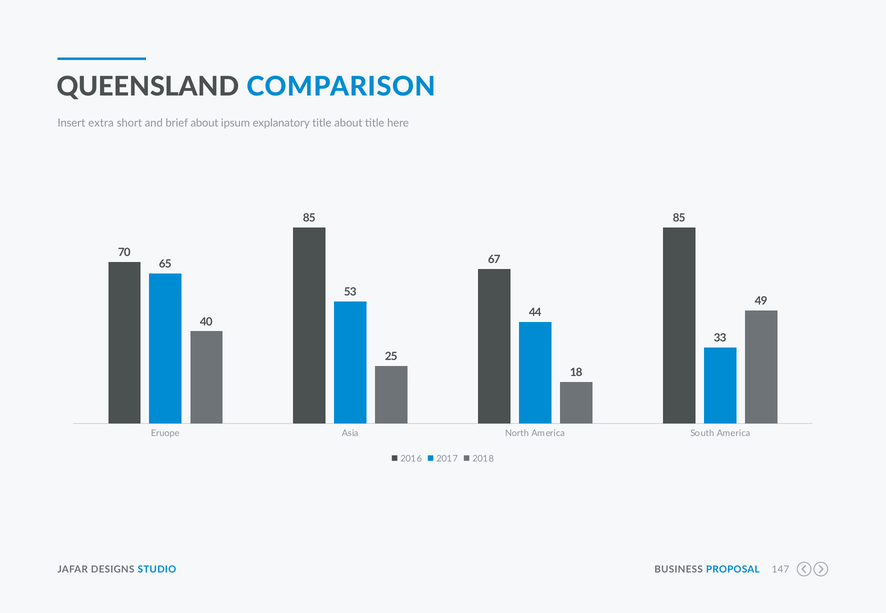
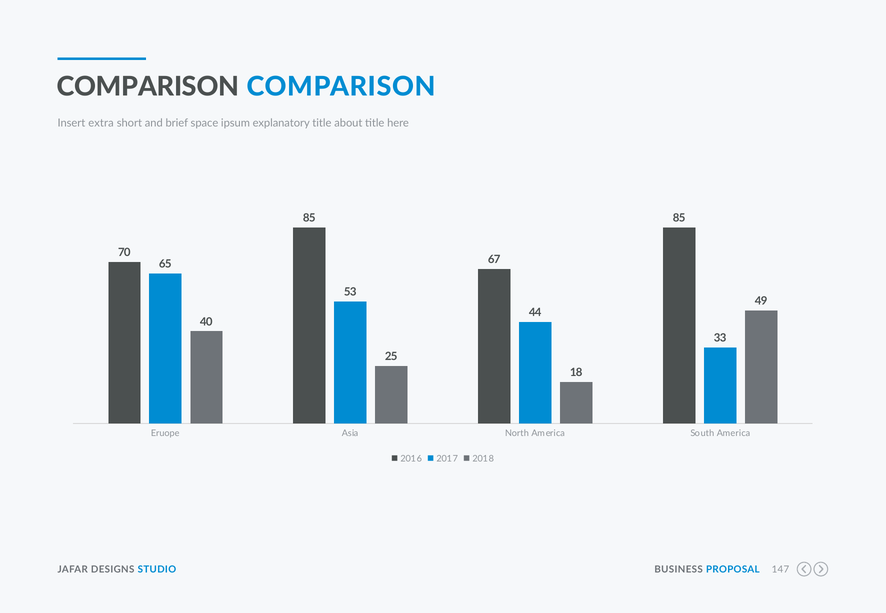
QUEENSLAND at (148, 87): QUEENSLAND -> COMPARISON
brief about: about -> space
